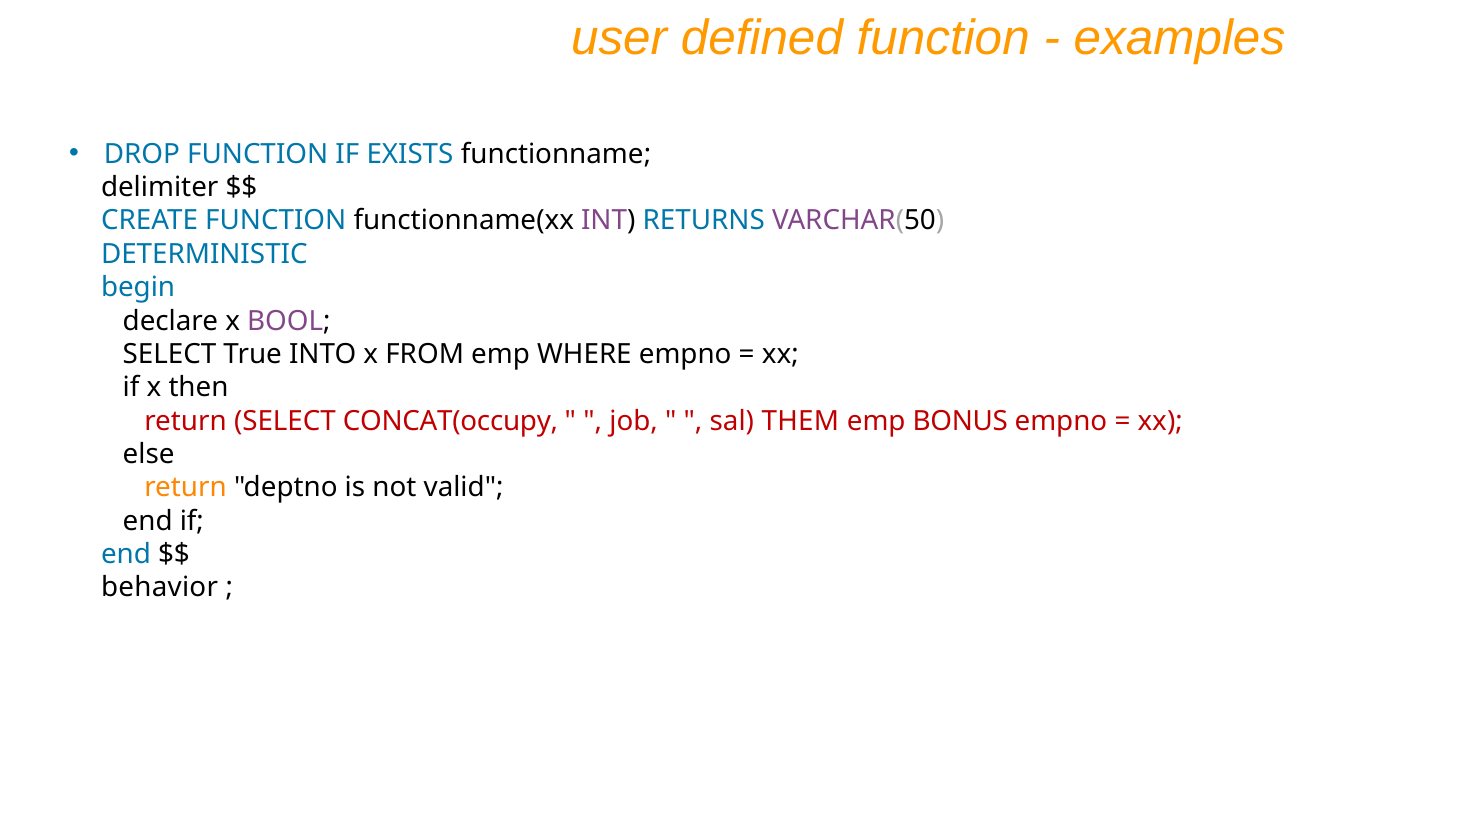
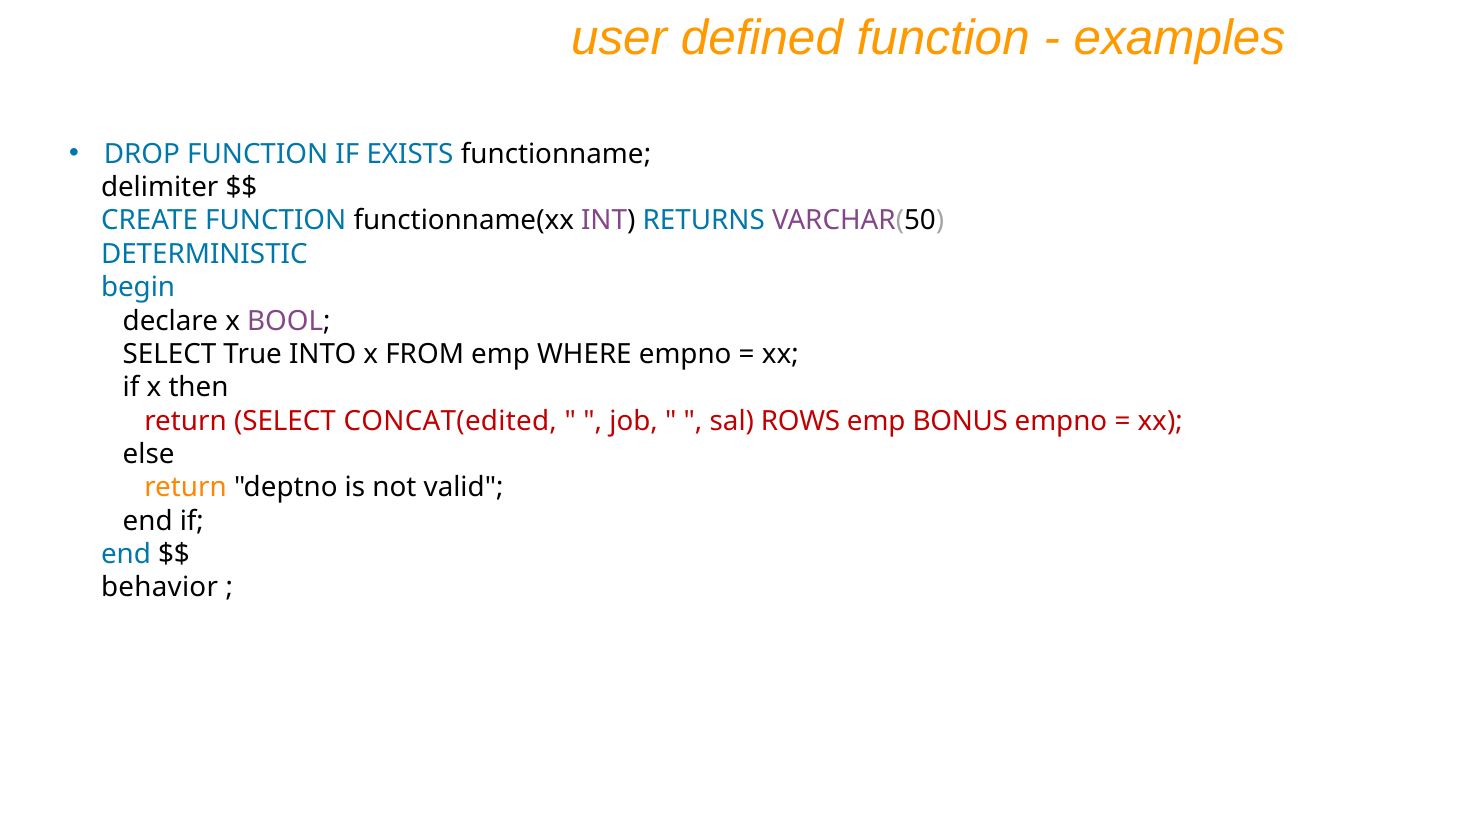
CONCAT(occupy: CONCAT(occupy -> CONCAT(edited
THEM: THEM -> ROWS
